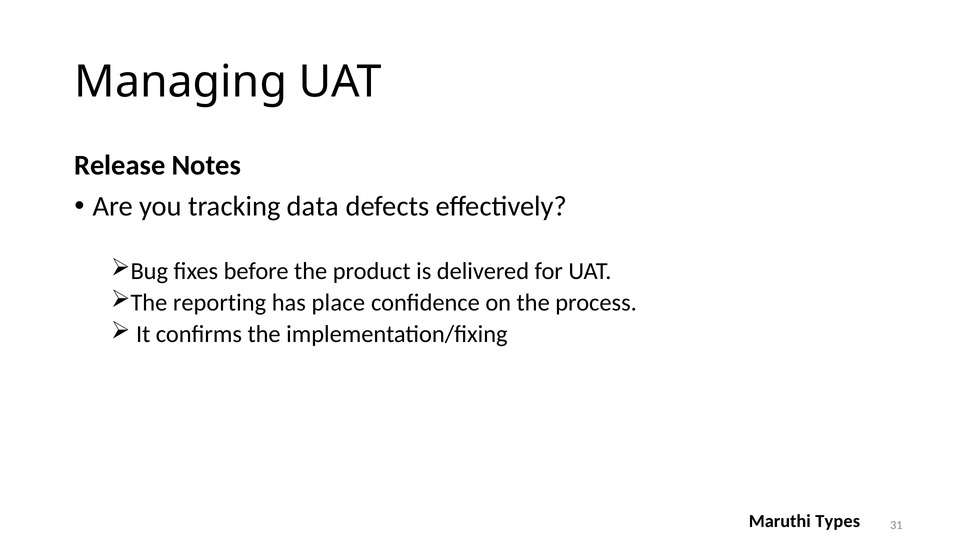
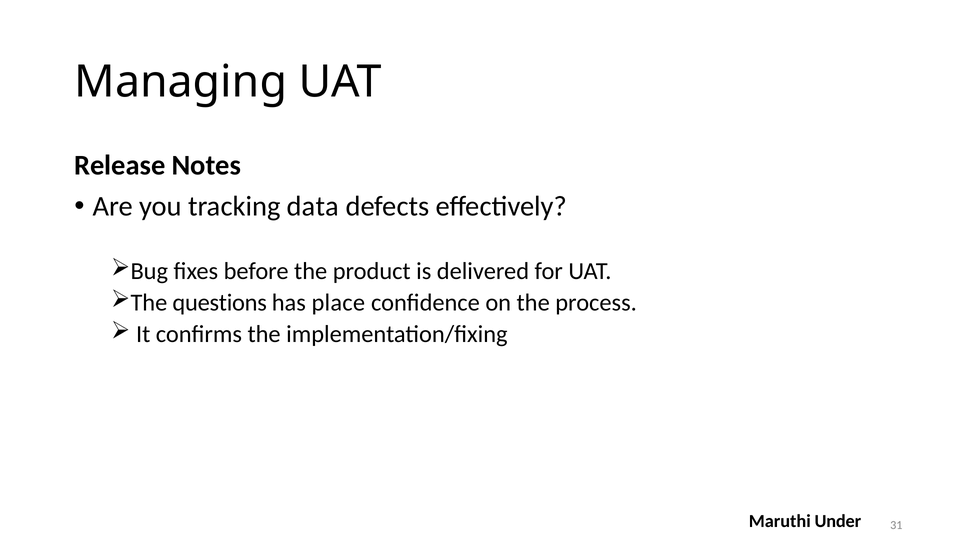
reporting: reporting -> questions
Types: Types -> Under
